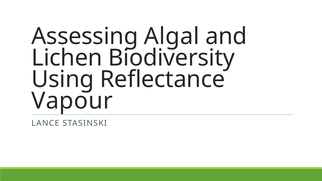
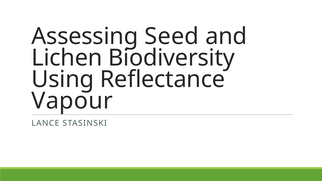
Algal: Algal -> Seed
